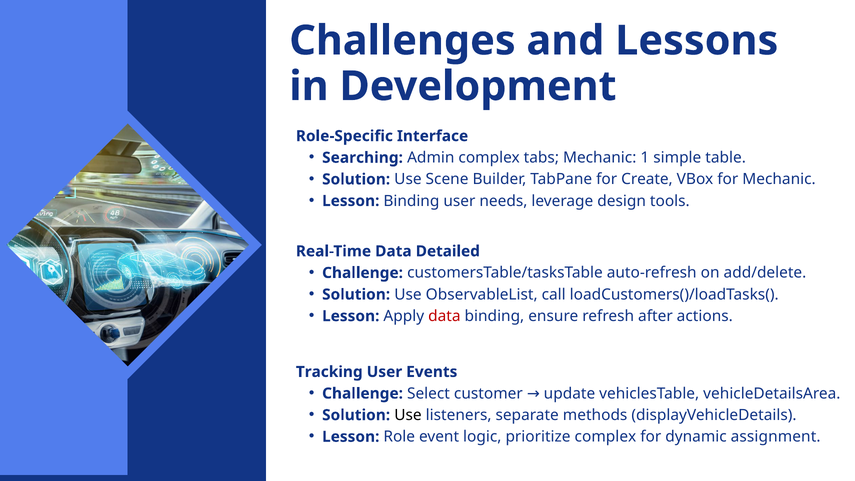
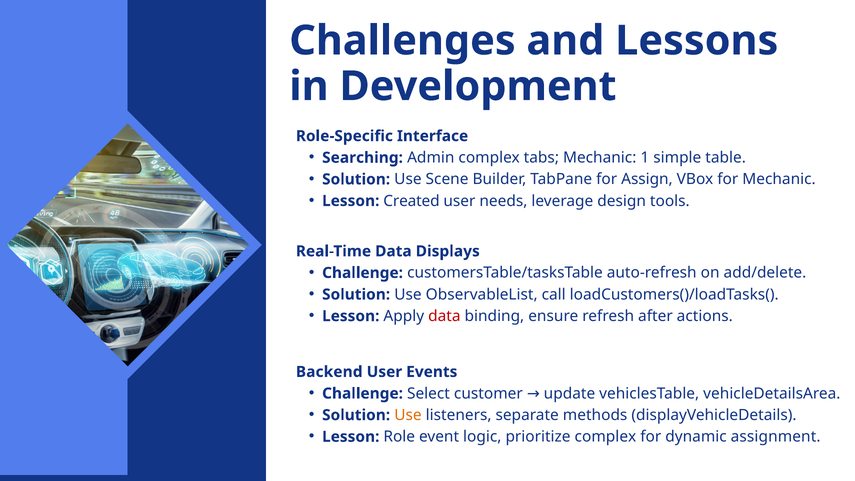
Create: Create -> Assign
Lesson Binding: Binding -> Created
Detailed: Detailed -> Displays
Tracking: Tracking -> Backend
Use at (408, 415) colour: black -> orange
